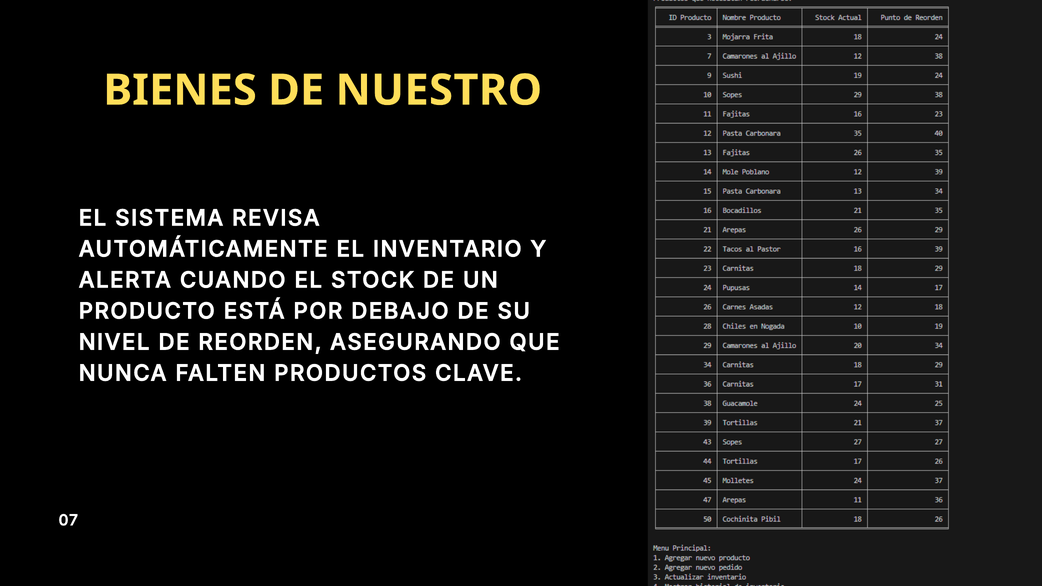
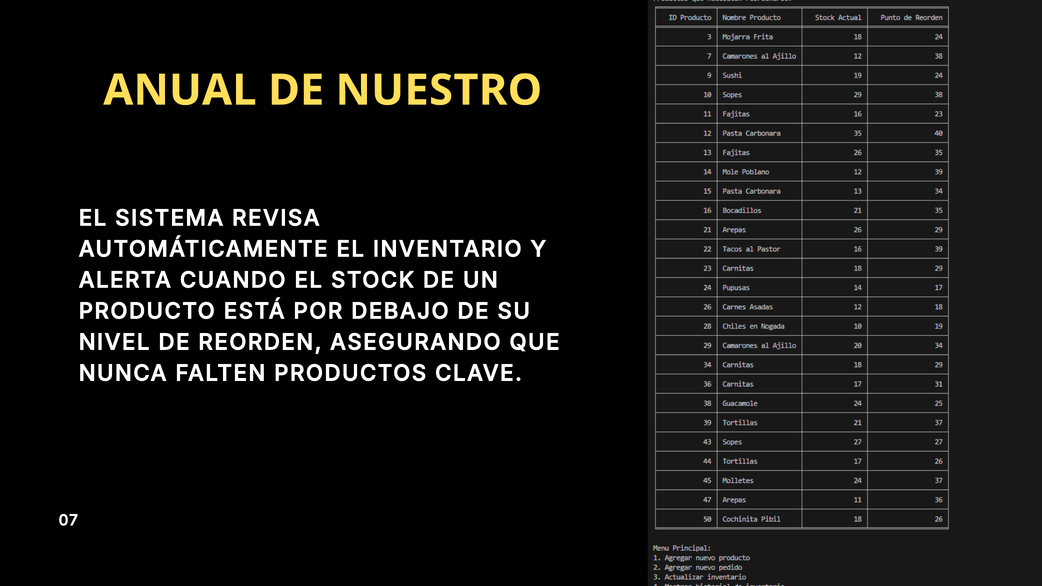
BIENES: BIENES -> ANUAL
